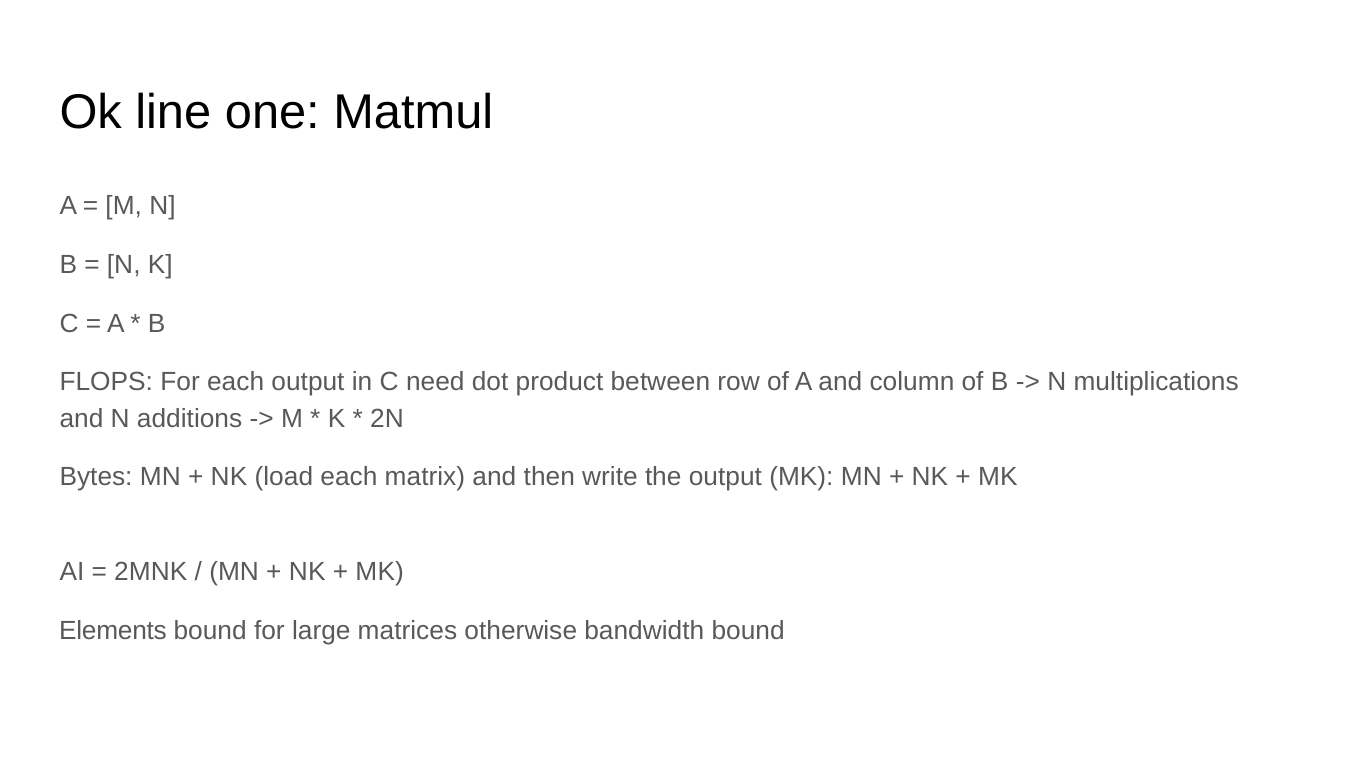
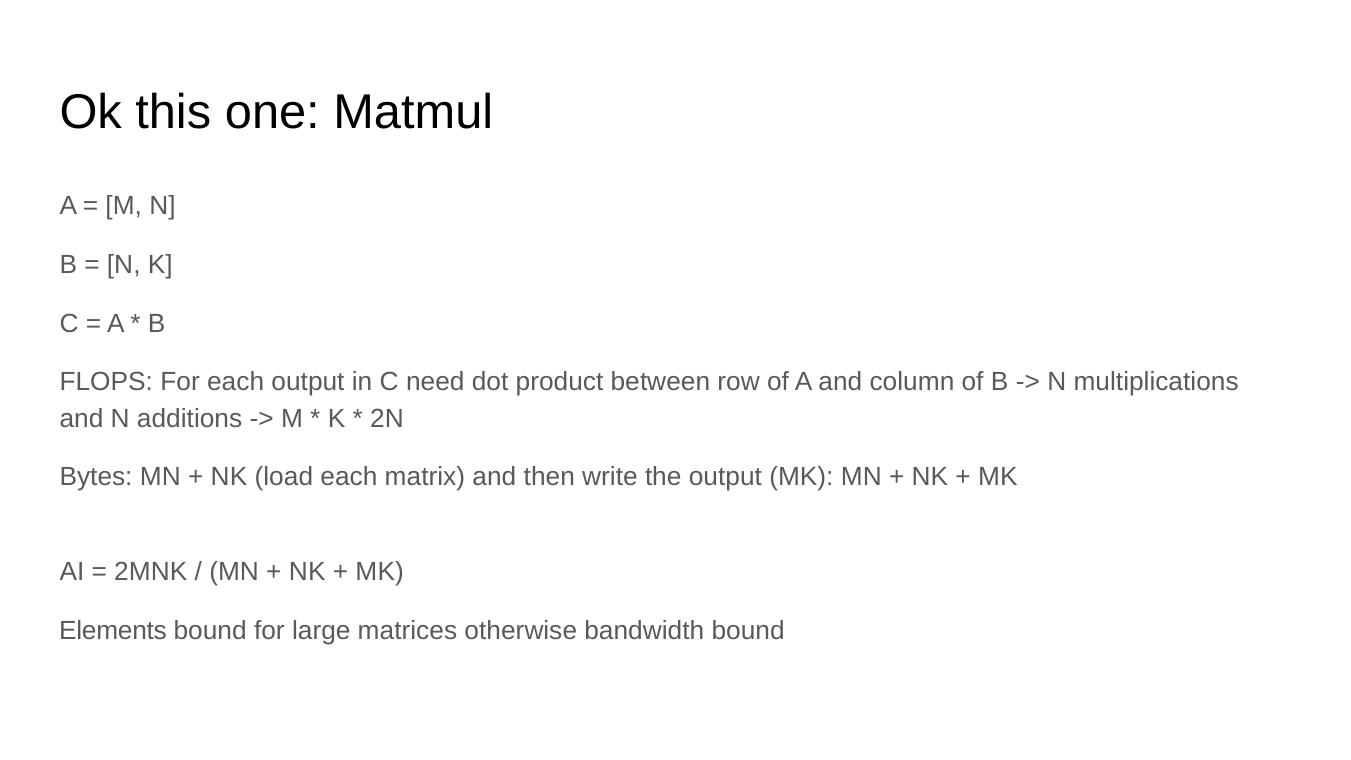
line: line -> this
